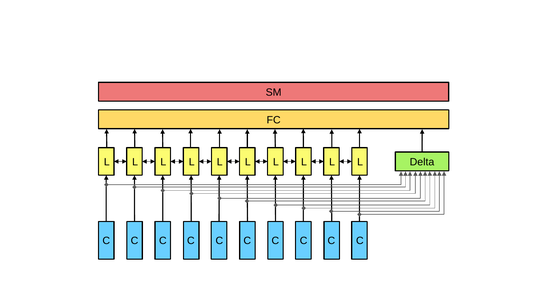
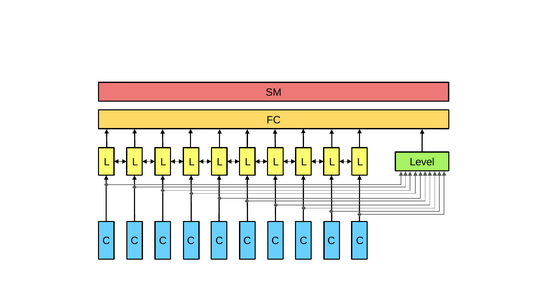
Delta: Delta -> Level
